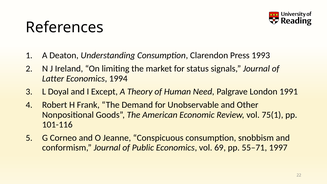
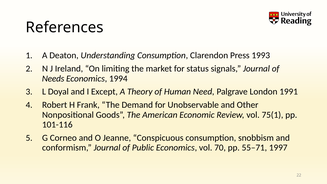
Latter: Latter -> Needs
69: 69 -> 70
